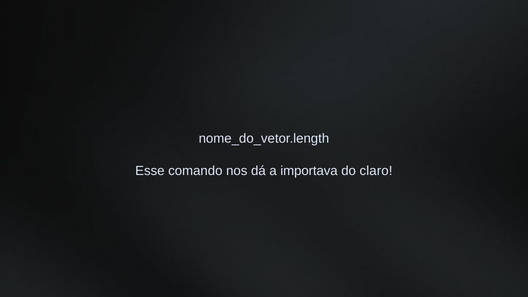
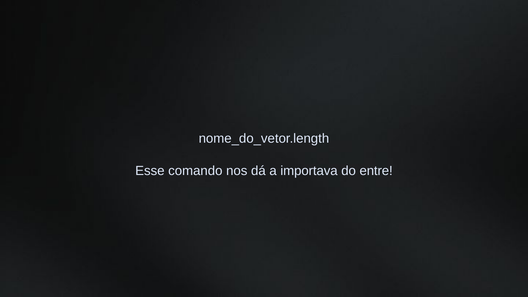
claro: claro -> entre
